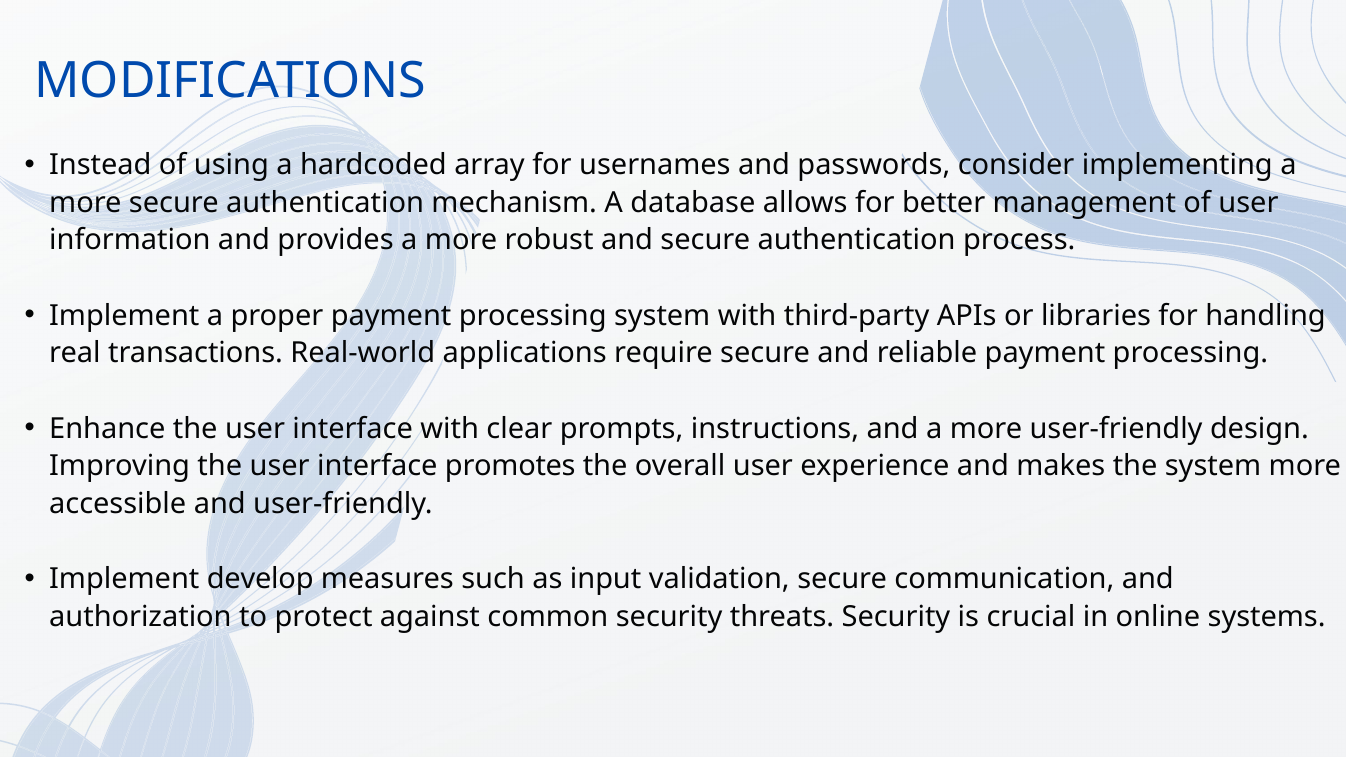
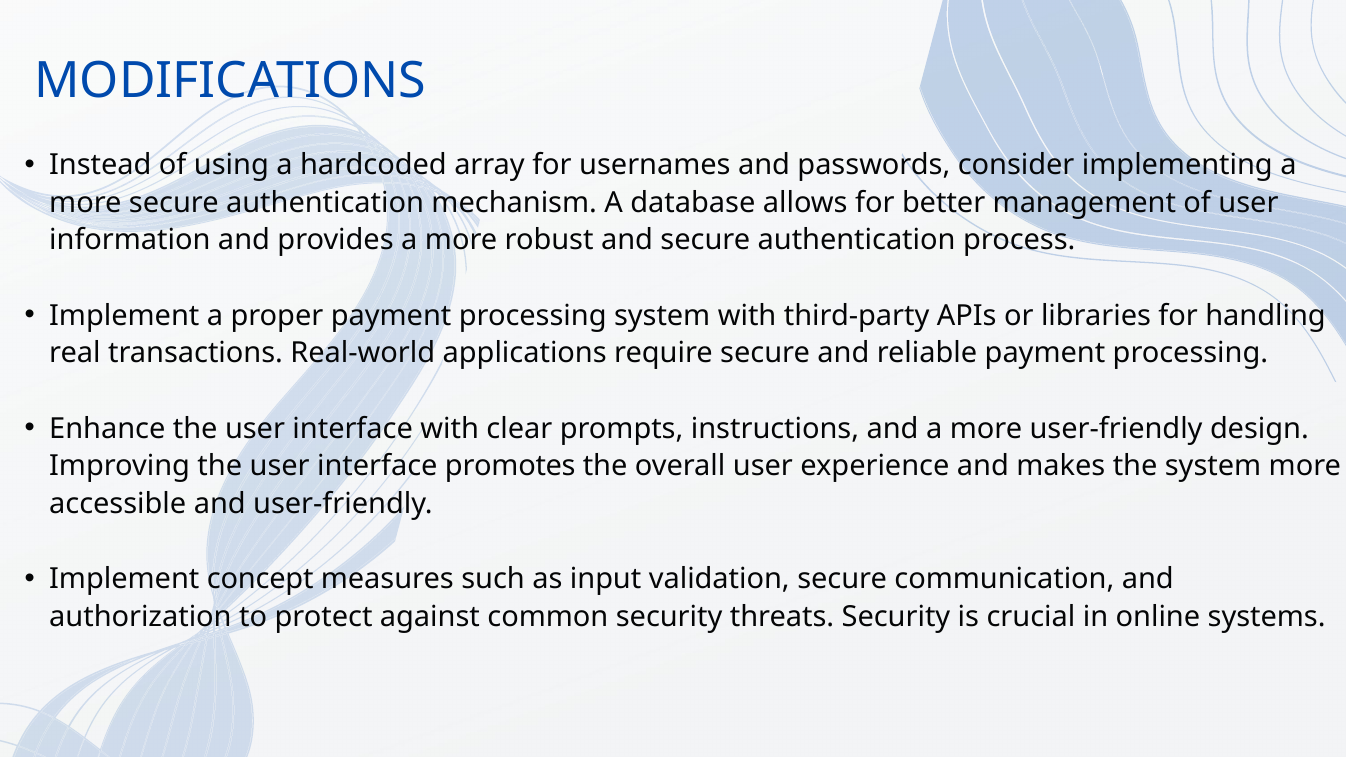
develop: develop -> concept
